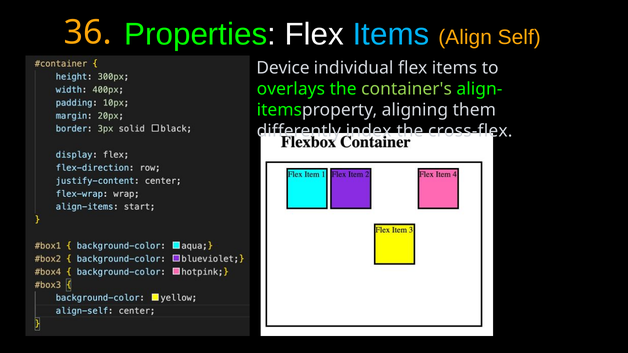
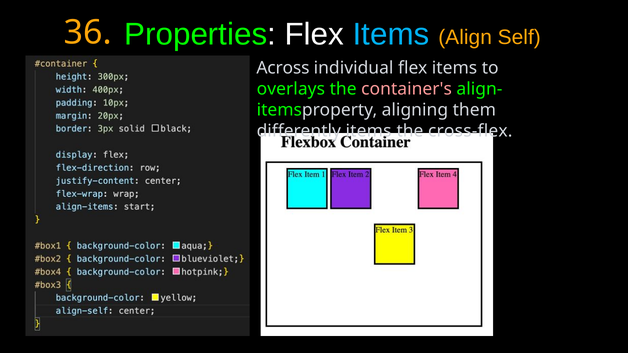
Device: Device -> Across
container's colour: light green -> pink
differently index: index -> items
